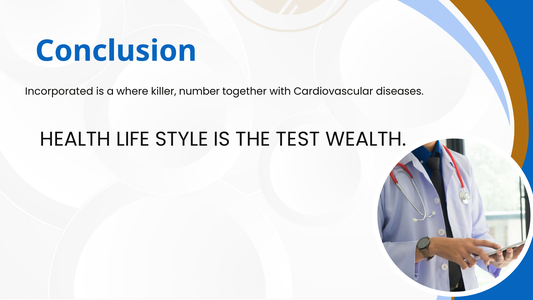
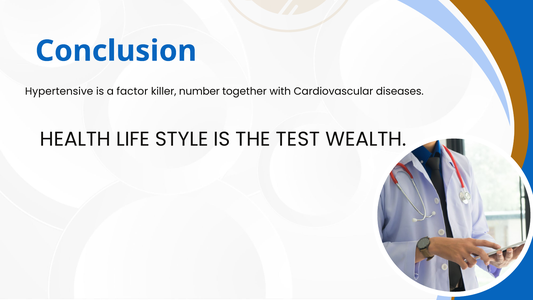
Incorporated: Incorporated -> Hypertensive
where: where -> factor
